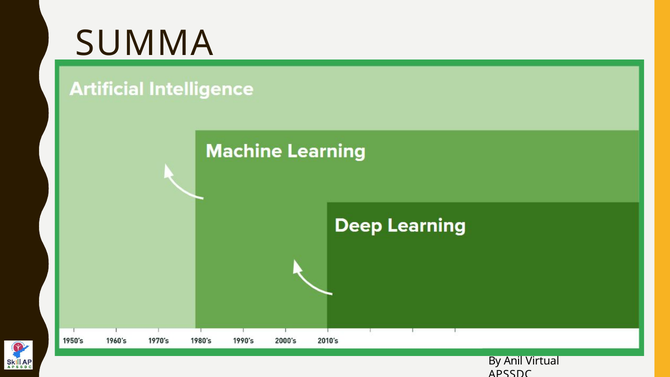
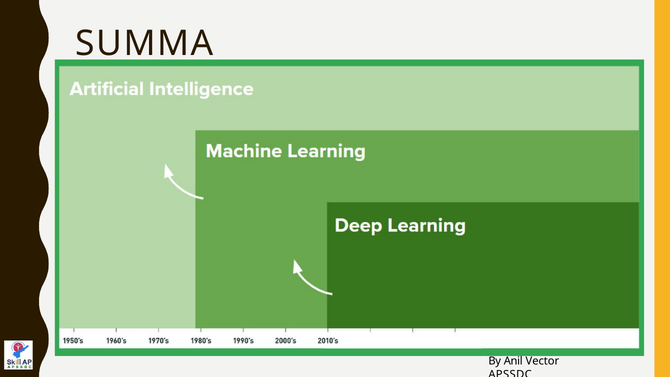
Virtual: Virtual -> Vector
